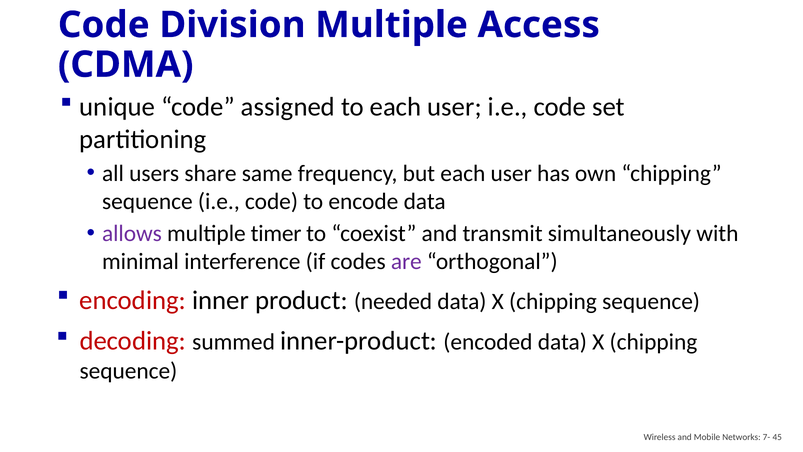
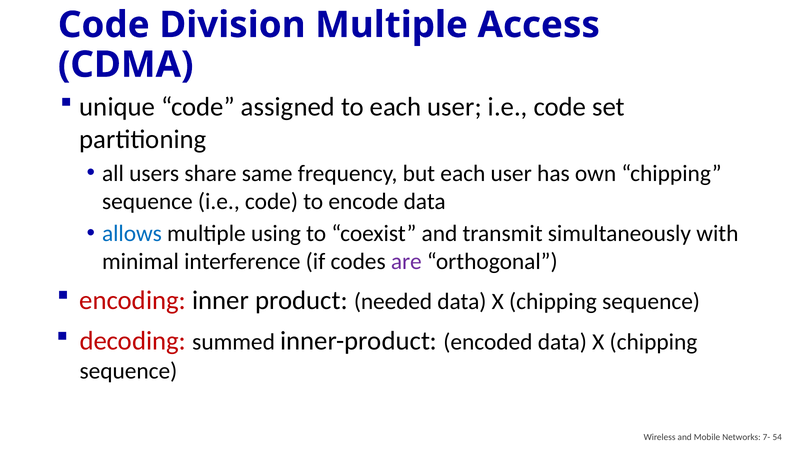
allows colour: purple -> blue
timer: timer -> using
45: 45 -> 54
